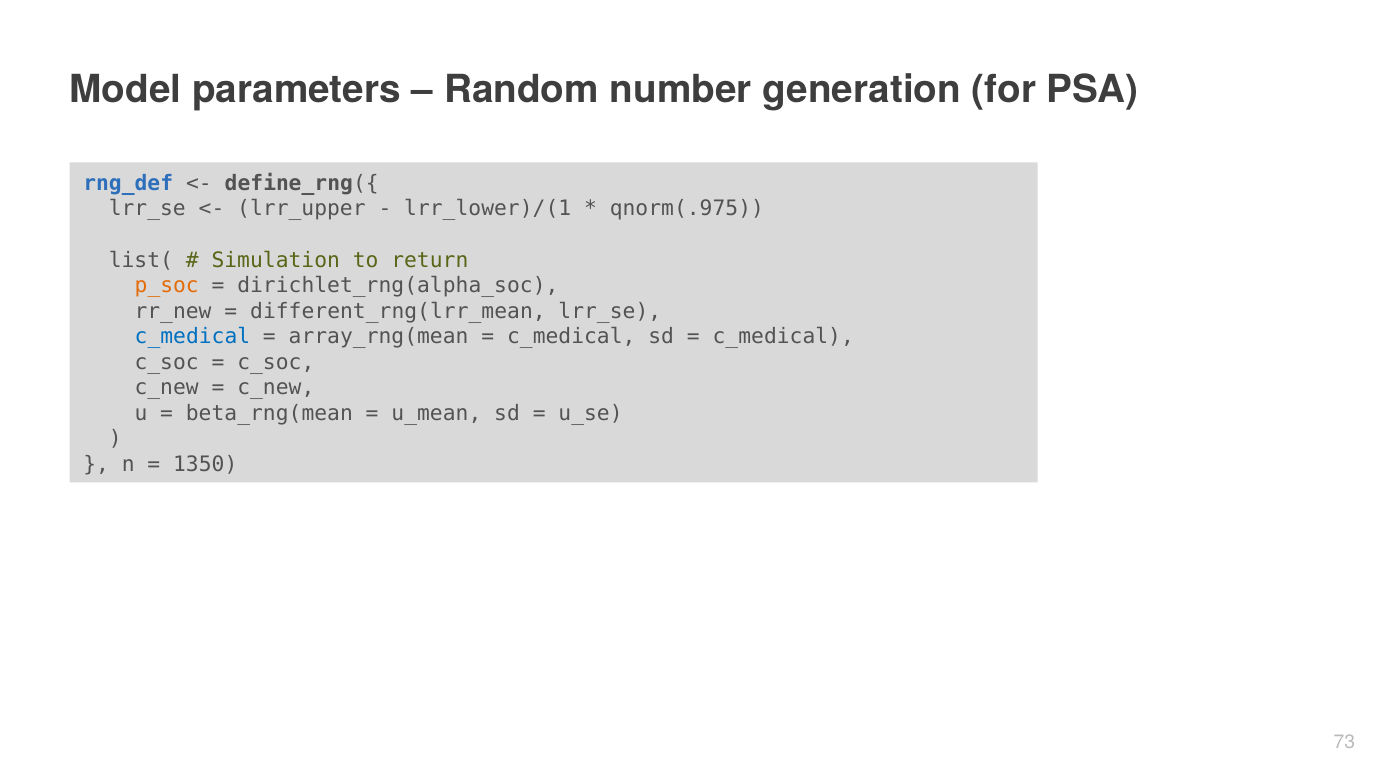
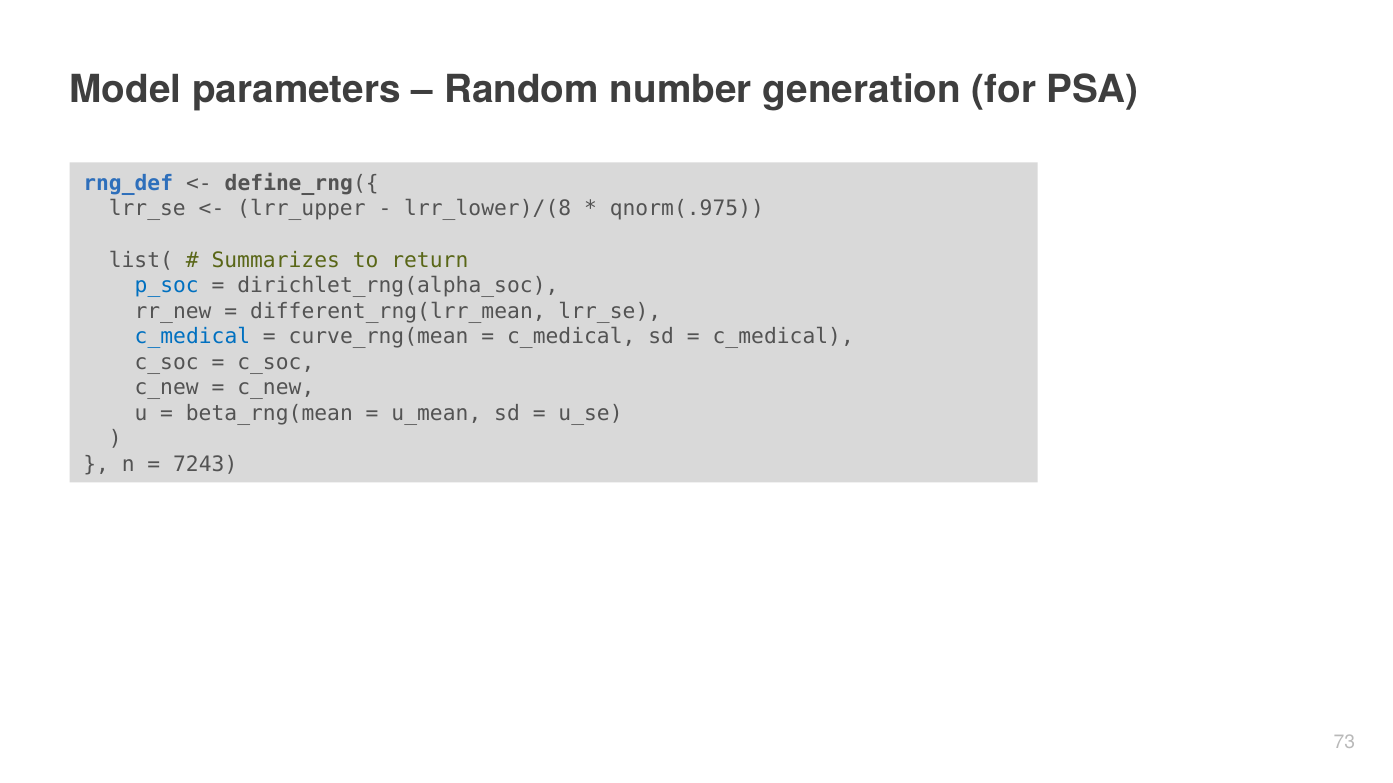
lrr_lower)/(1: lrr_lower)/(1 -> lrr_lower)/(8
Simulation: Simulation -> Summarizes
p_soc colour: orange -> blue
array_rng(mean: array_rng(mean -> curve_rng(mean
1350: 1350 -> 7243
